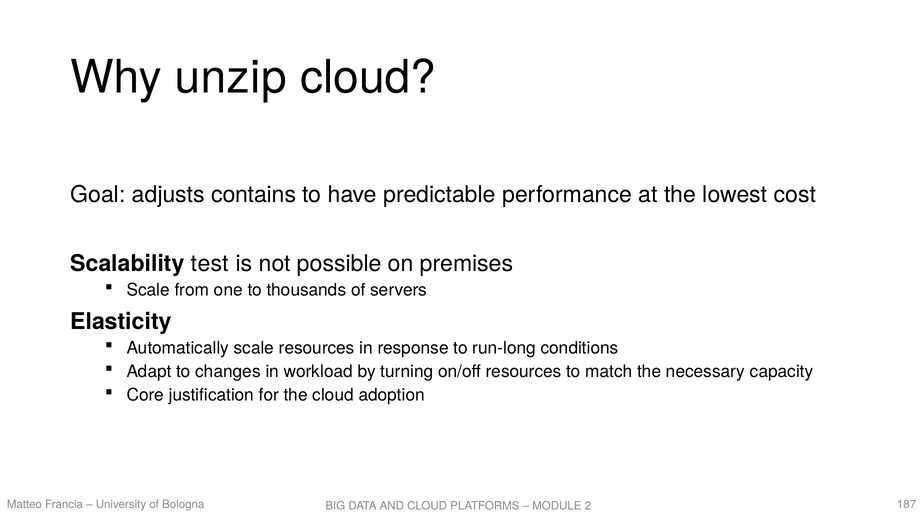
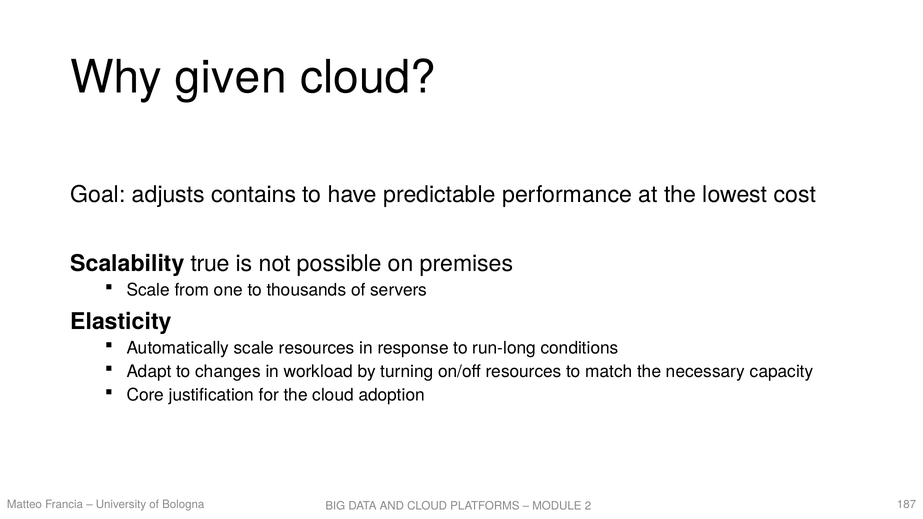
unzip: unzip -> given
test: test -> true
